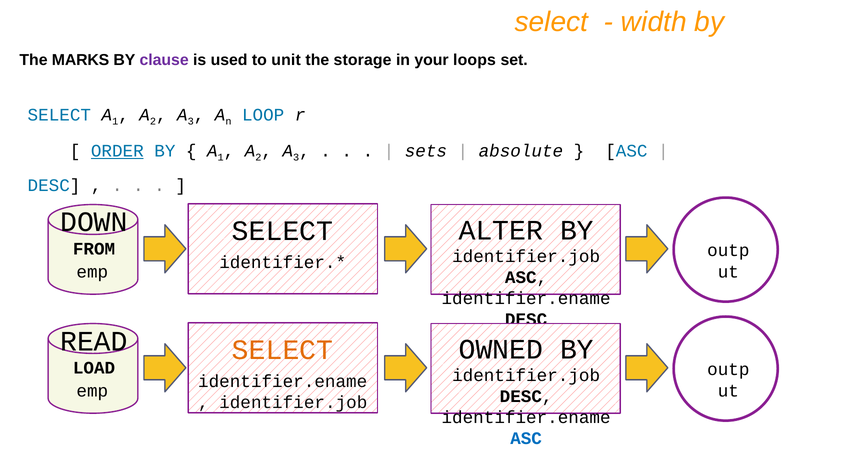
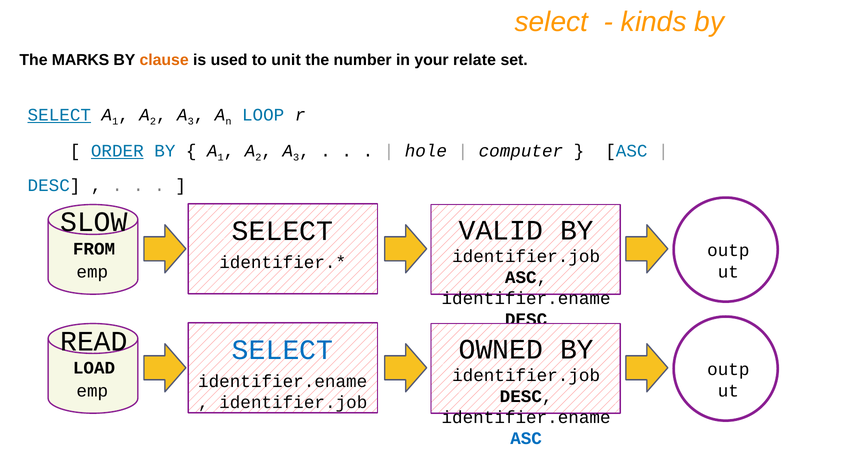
width: width -> kinds
clause colour: purple -> orange
storage: storage -> number
loops: loops -> relate
SELECT at (59, 115) underline: none -> present
sets: sets -> hole
absolute: absolute -> computer
DOWN: DOWN -> SLOW
ALTER: ALTER -> VALID
SELECT at (283, 350) colour: orange -> blue
